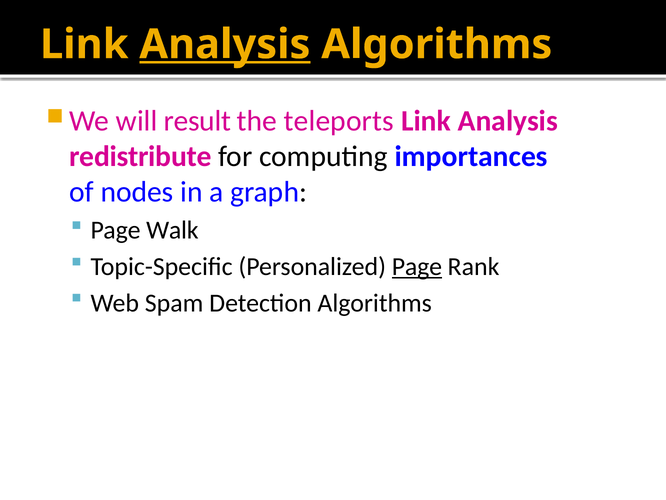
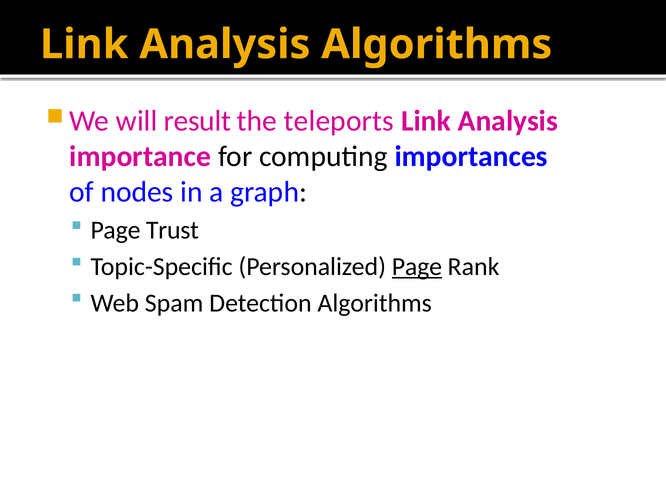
Analysis at (225, 44) underline: present -> none
redistribute: redistribute -> importance
Walk: Walk -> Trust
